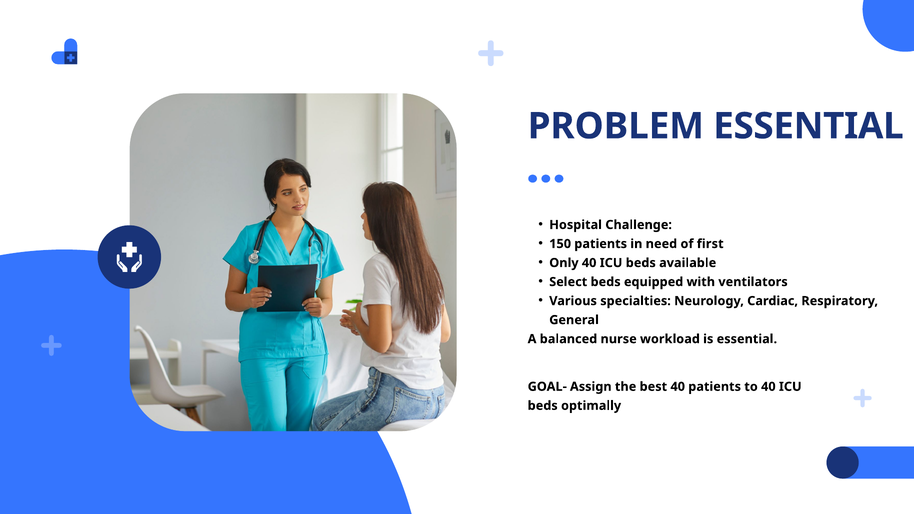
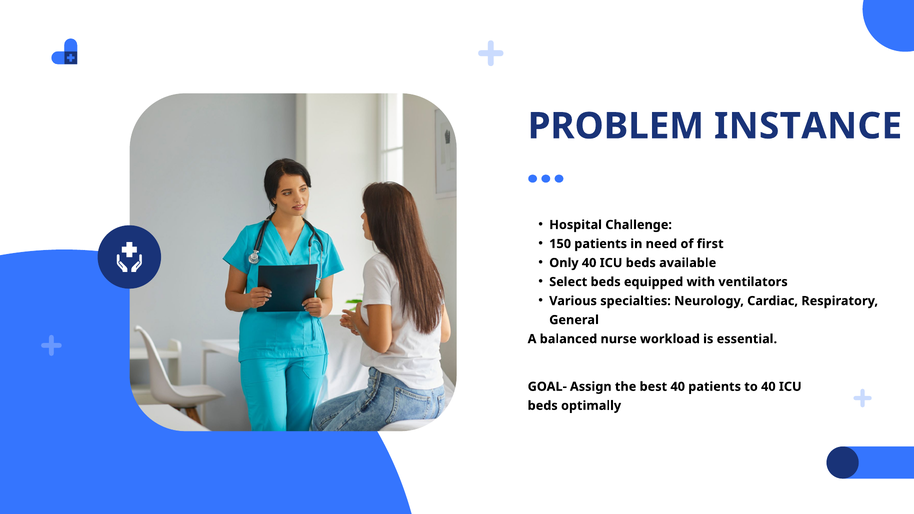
PROBLEM ESSENTIAL: ESSENTIAL -> INSTANCE
